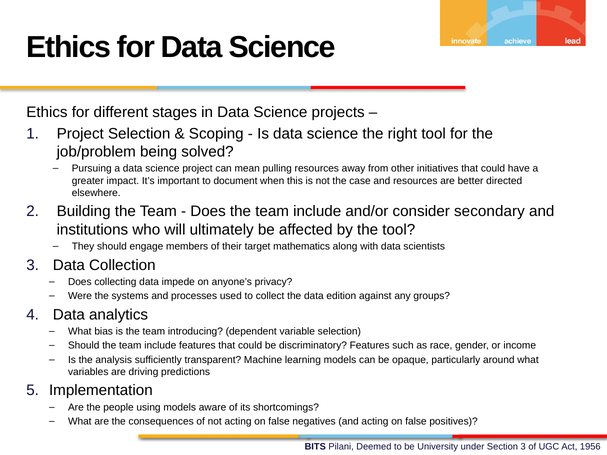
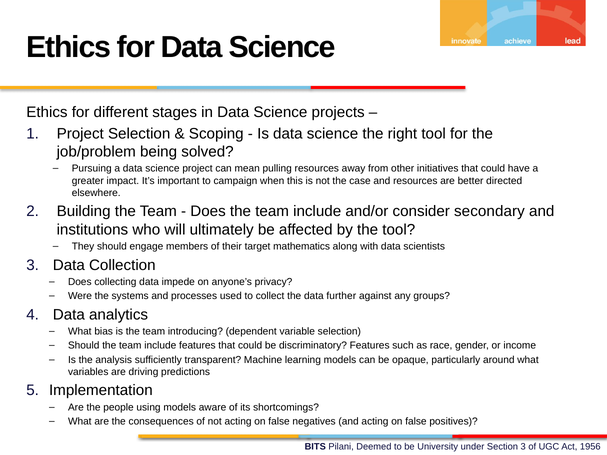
document: document -> campaign
edition: edition -> further
